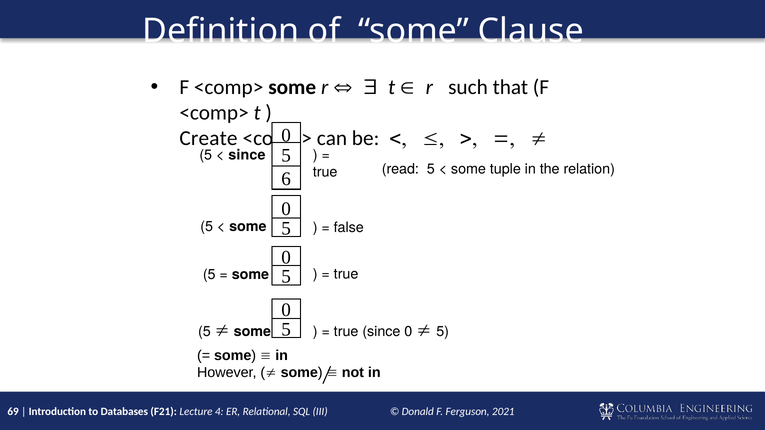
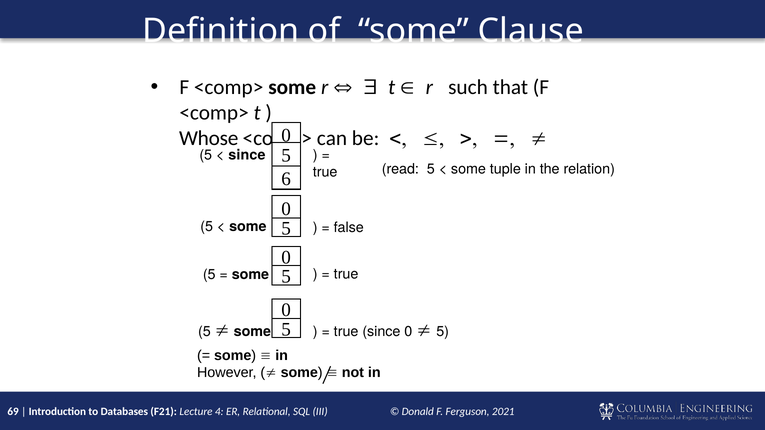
Create: Create -> Whose
